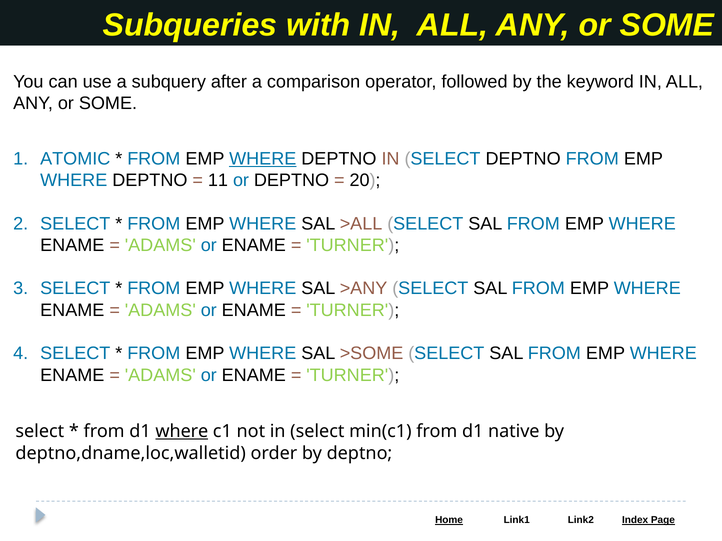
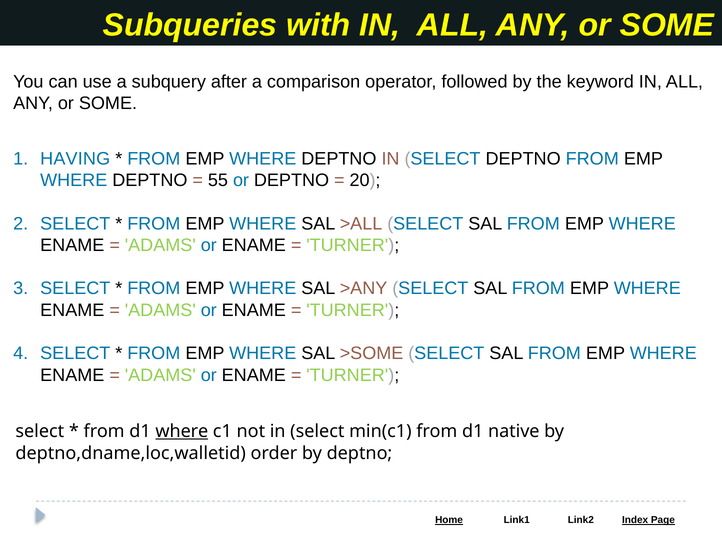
ATOMIC: ATOMIC -> HAVING
WHERE at (263, 159) underline: present -> none
11: 11 -> 55
